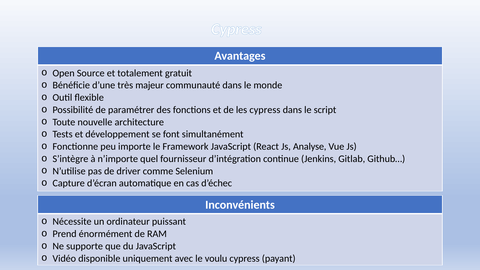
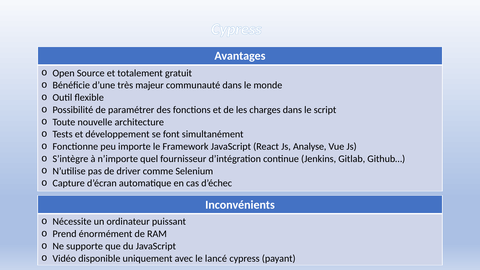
les cypress: cypress -> charges
voulu: voulu -> lancé
